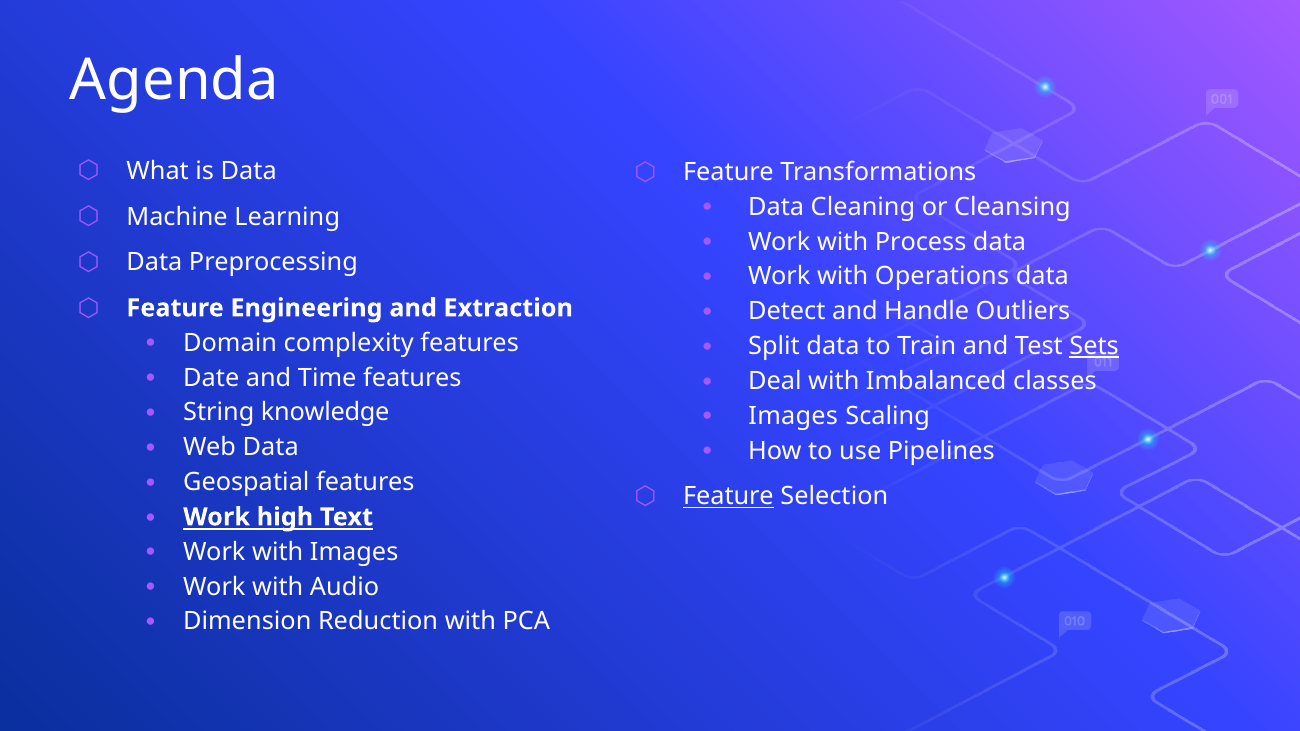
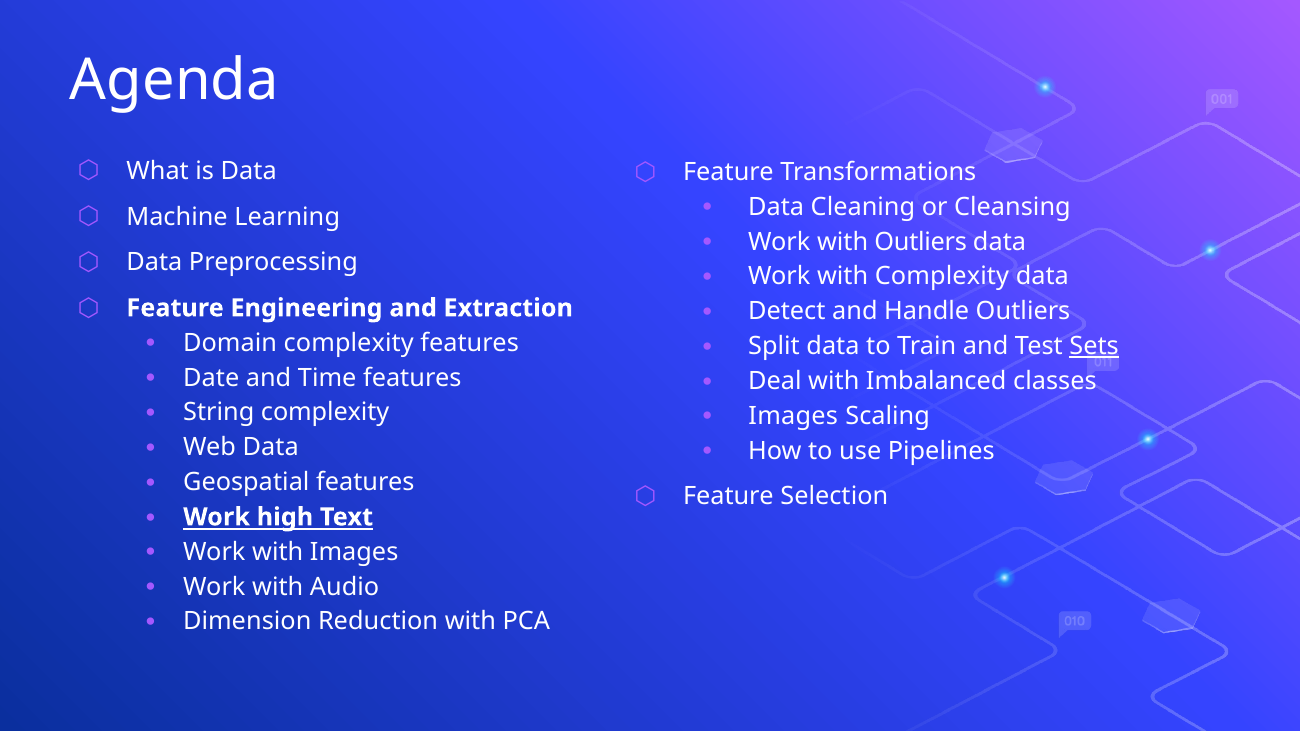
with Process: Process -> Outliers
with Operations: Operations -> Complexity
String knowledge: knowledge -> complexity
Feature at (728, 497) underline: present -> none
